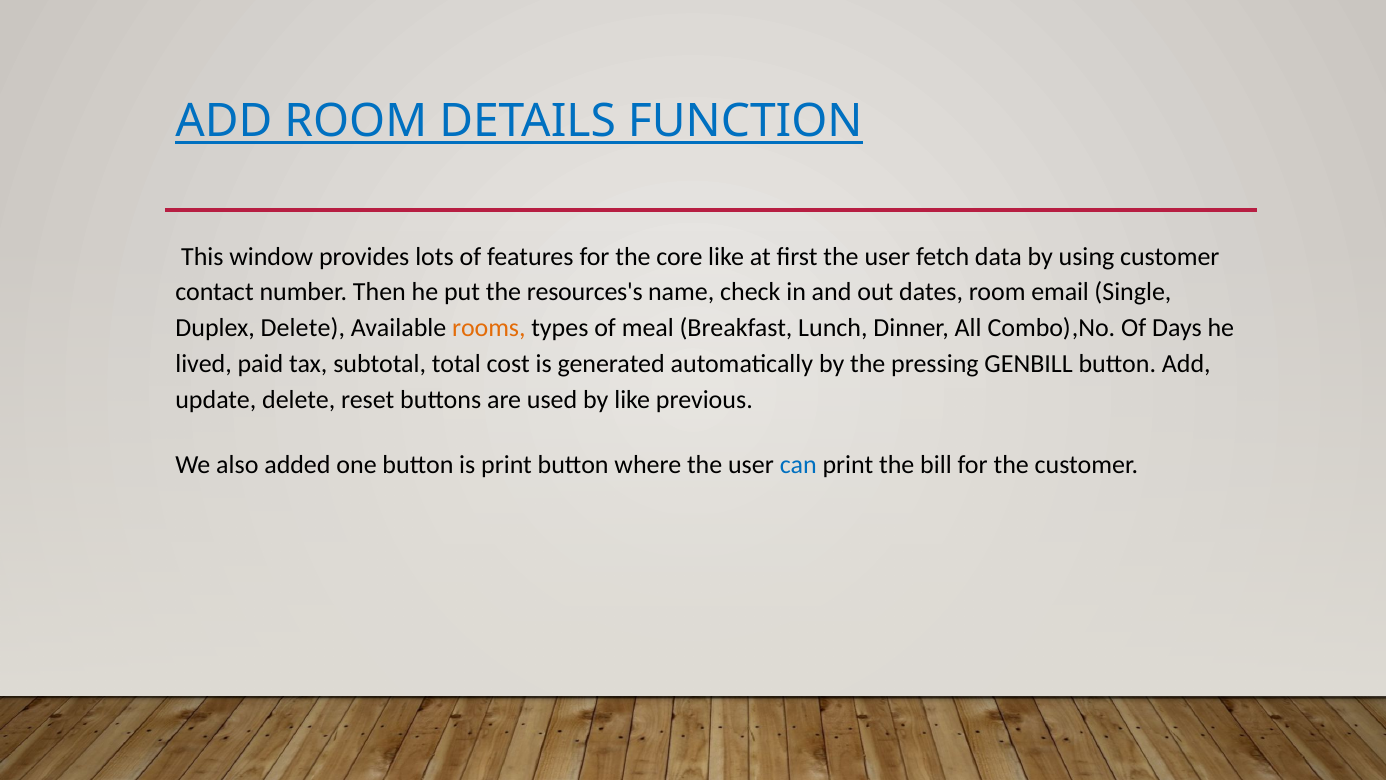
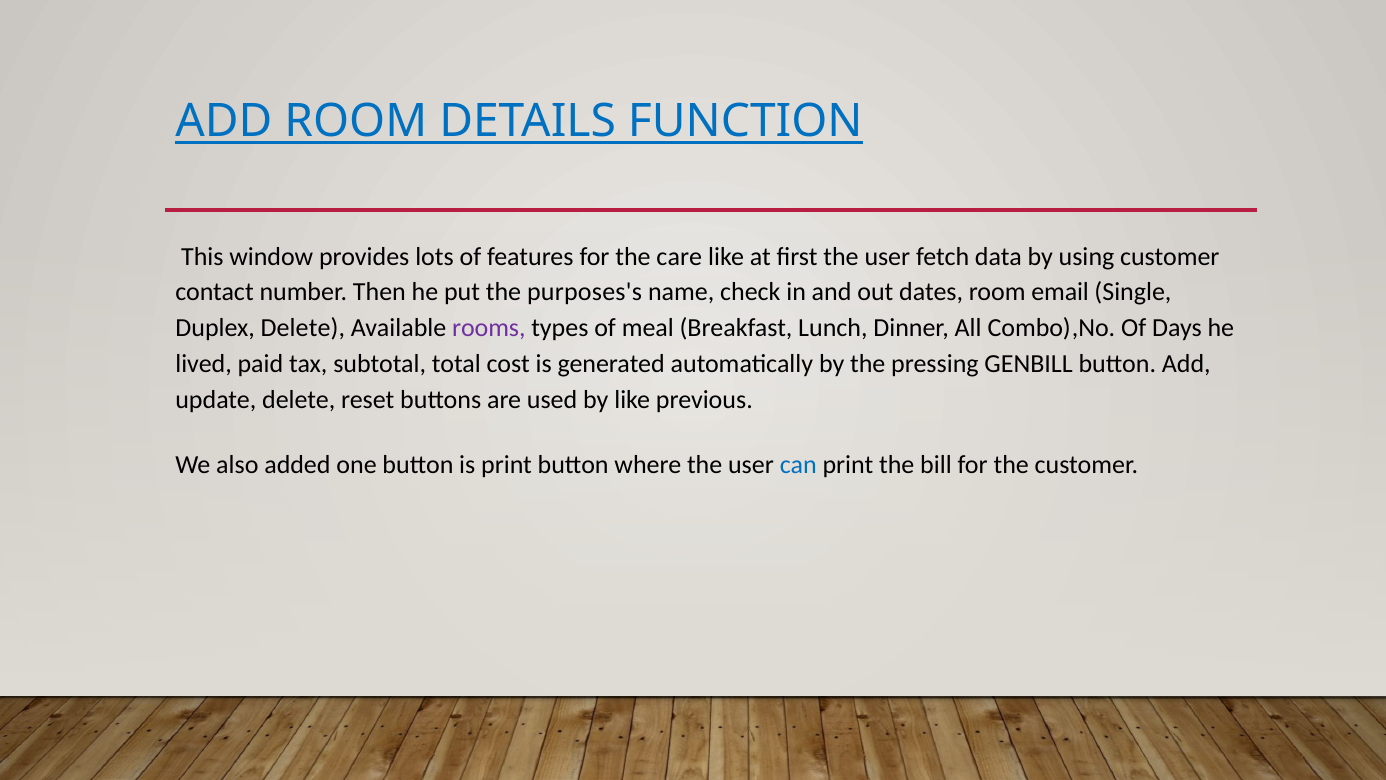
core: core -> care
resources's: resources's -> purposes's
rooms colour: orange -> purple
